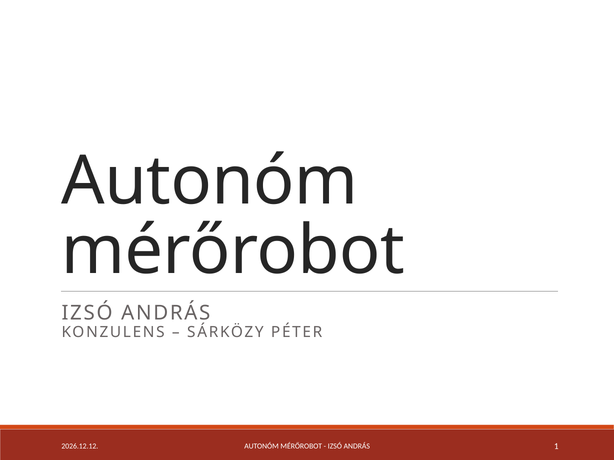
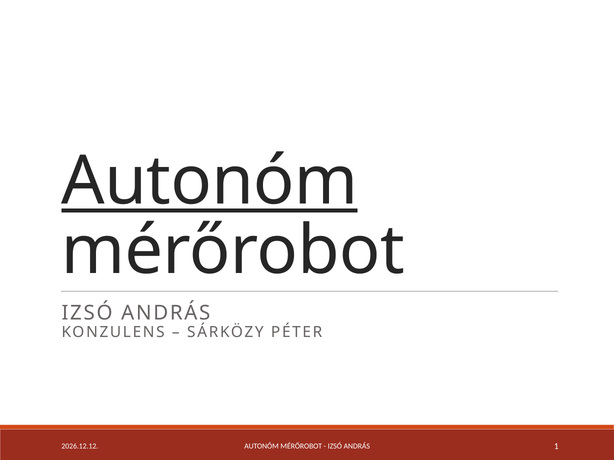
Autonóm at (210, 181) underline: none -> present
